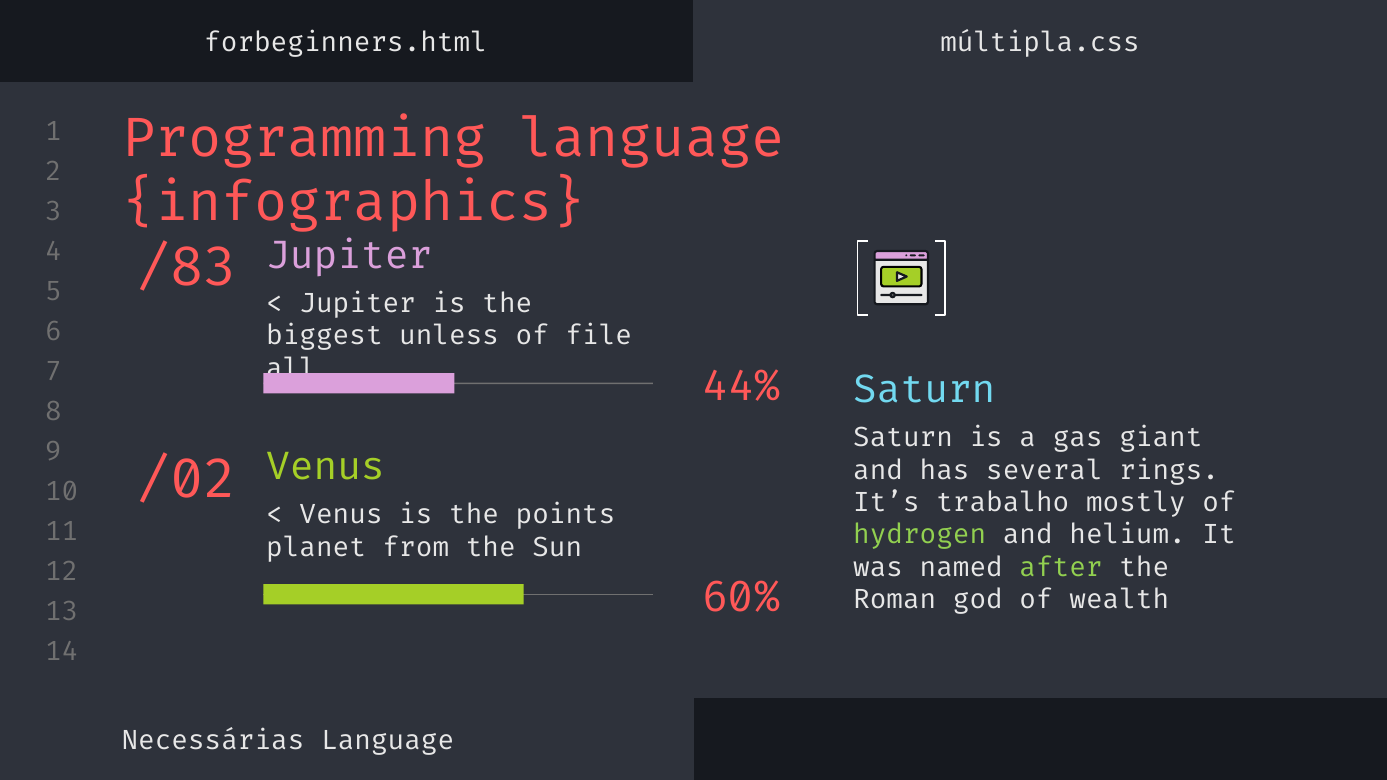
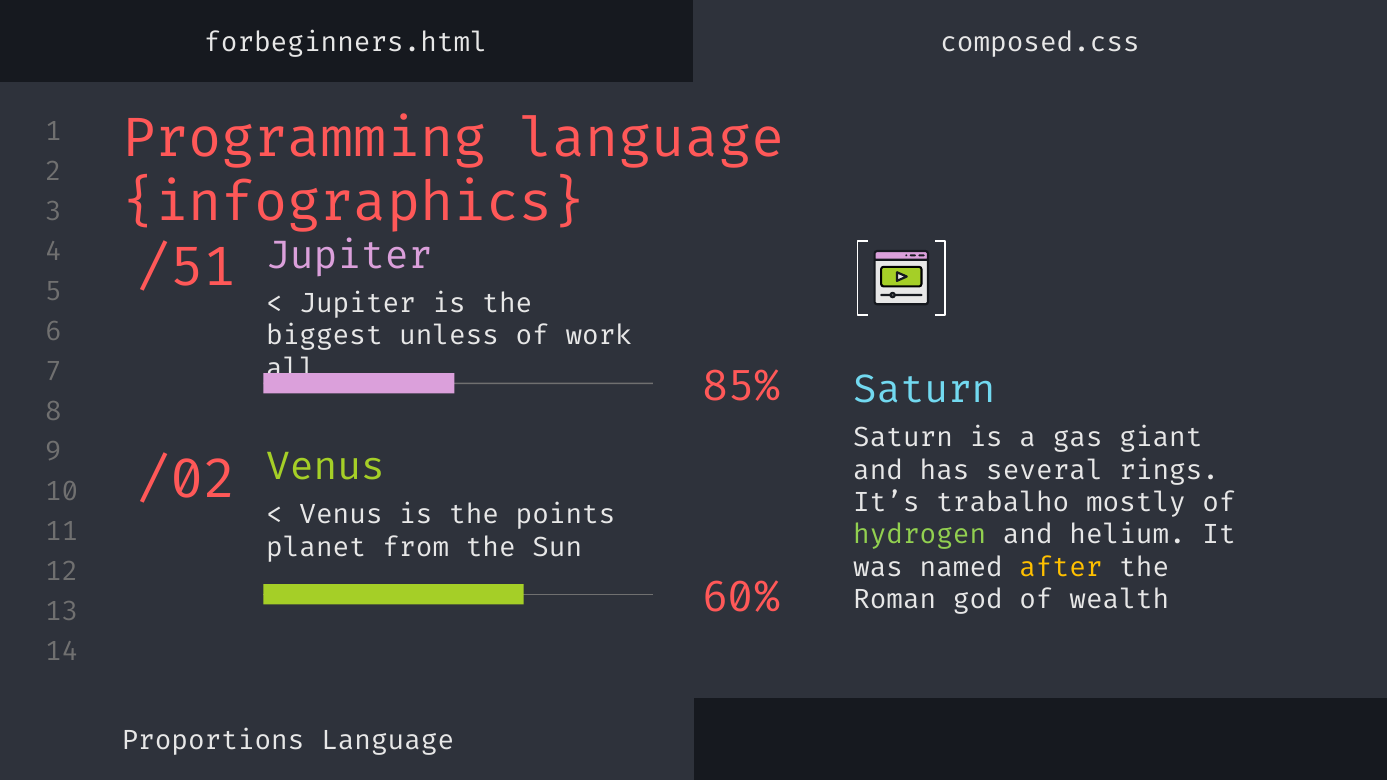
múltipla.css: múltipla.css -> composed.css
/83: /83 -> /51
file: file -> work
44%: 44% -> 85%
after colour: light green -> yellow
Necessárias: Necessárias -> Proportions
